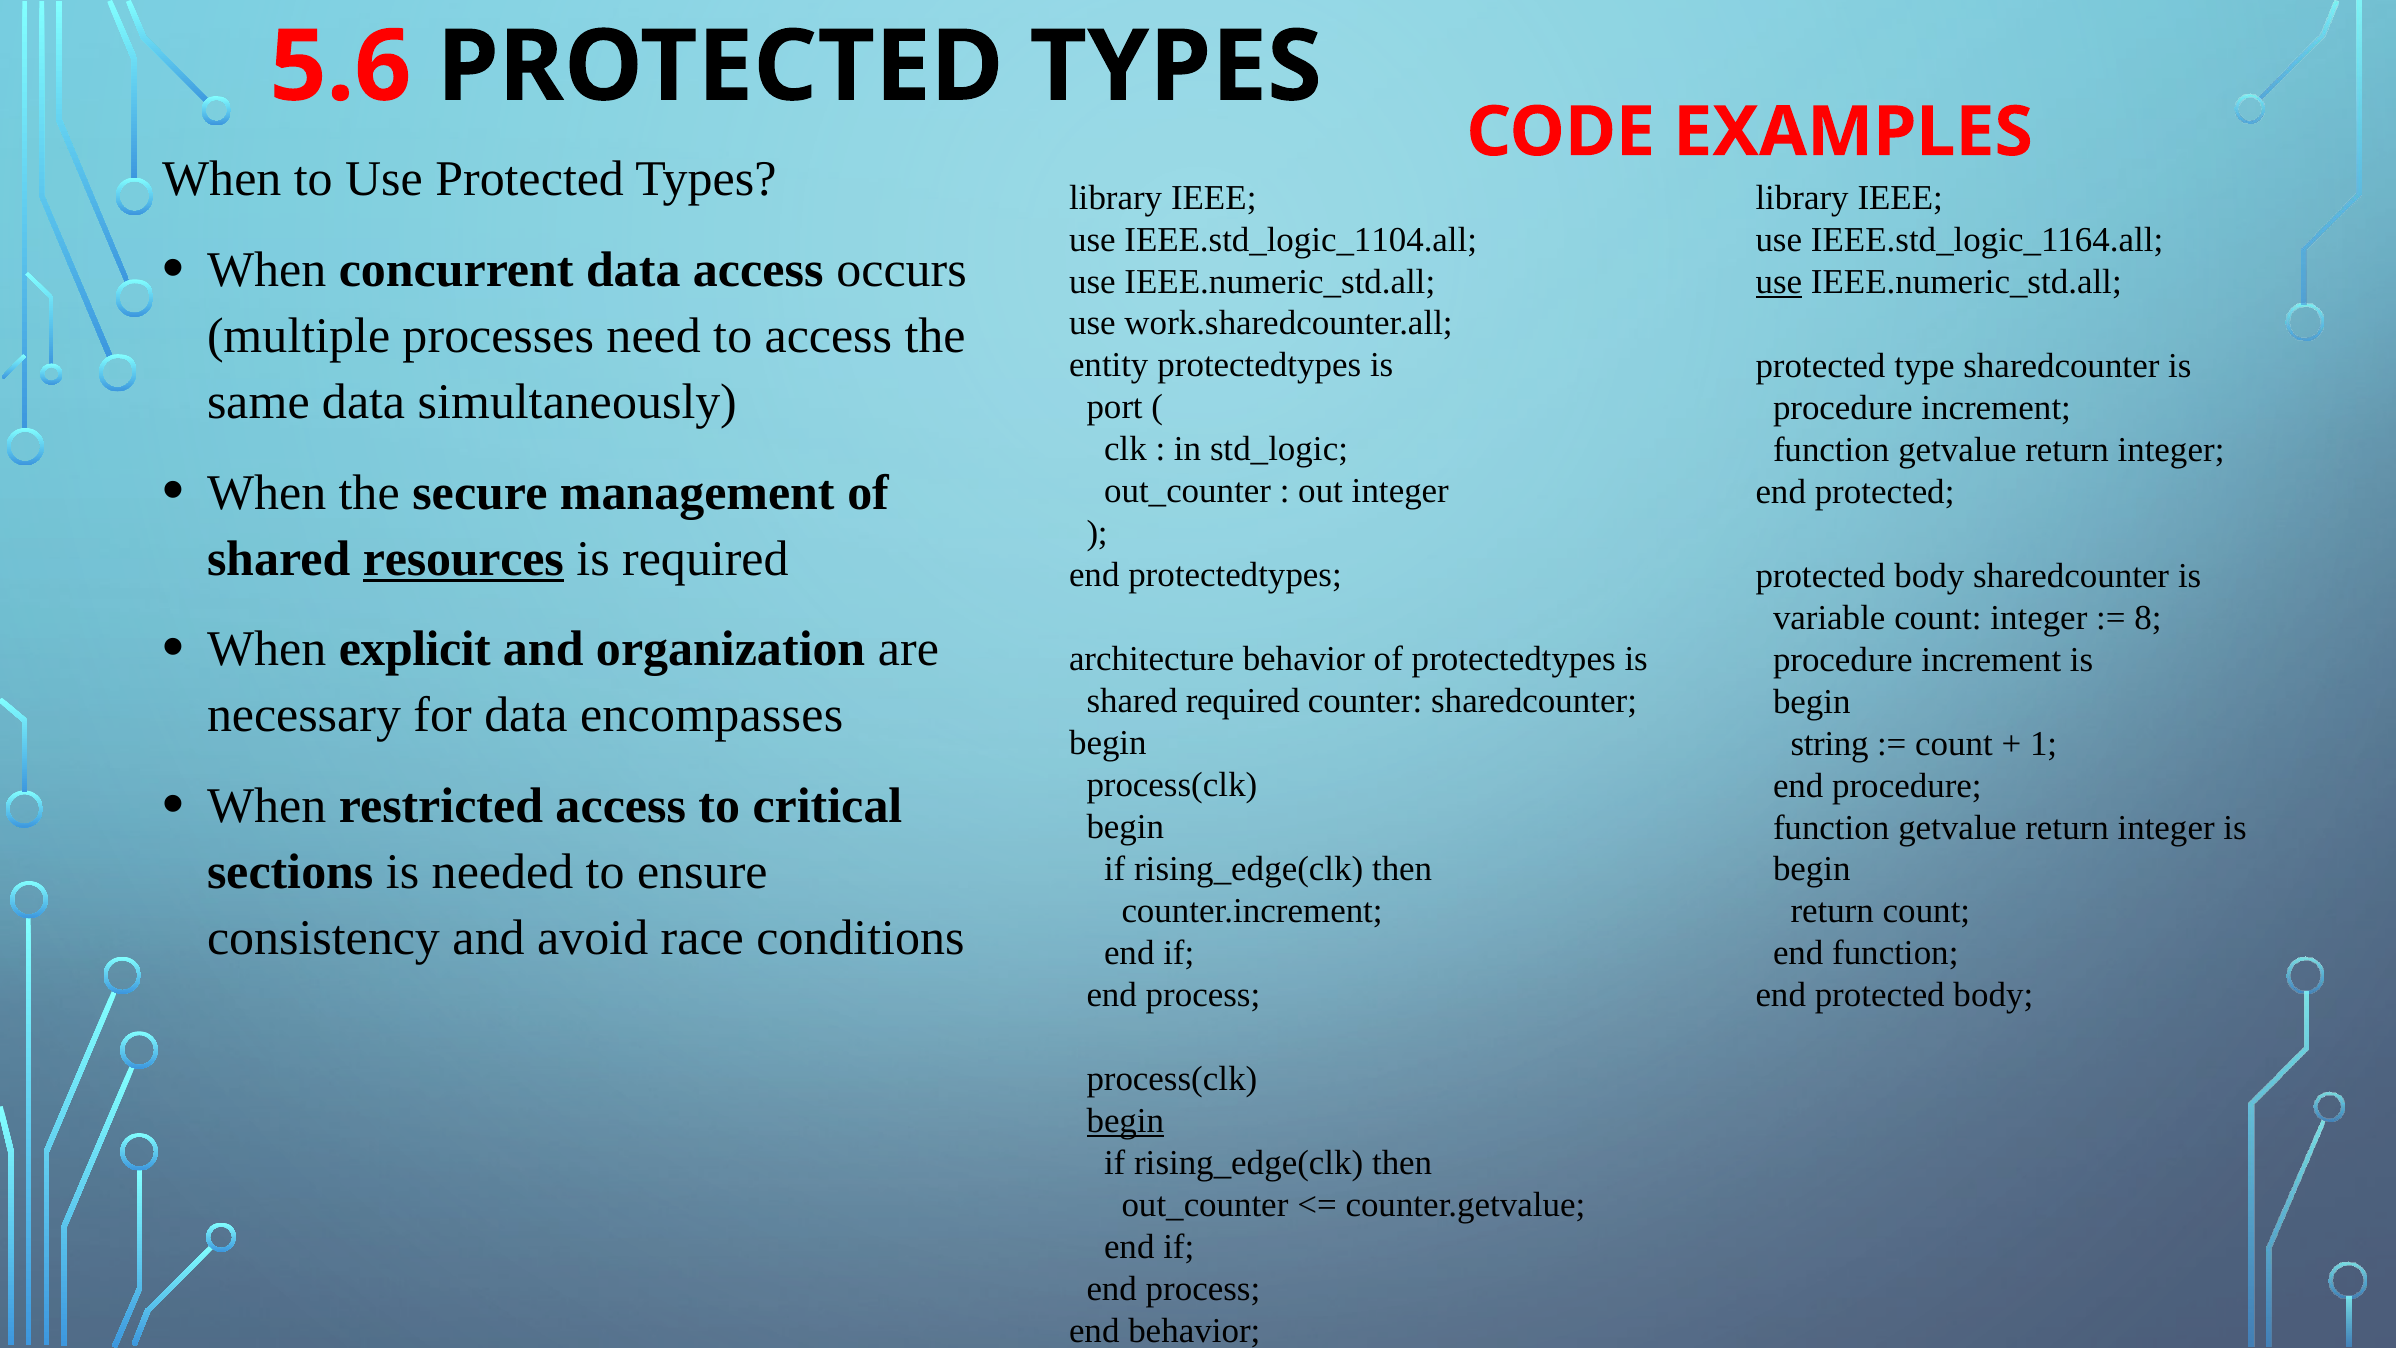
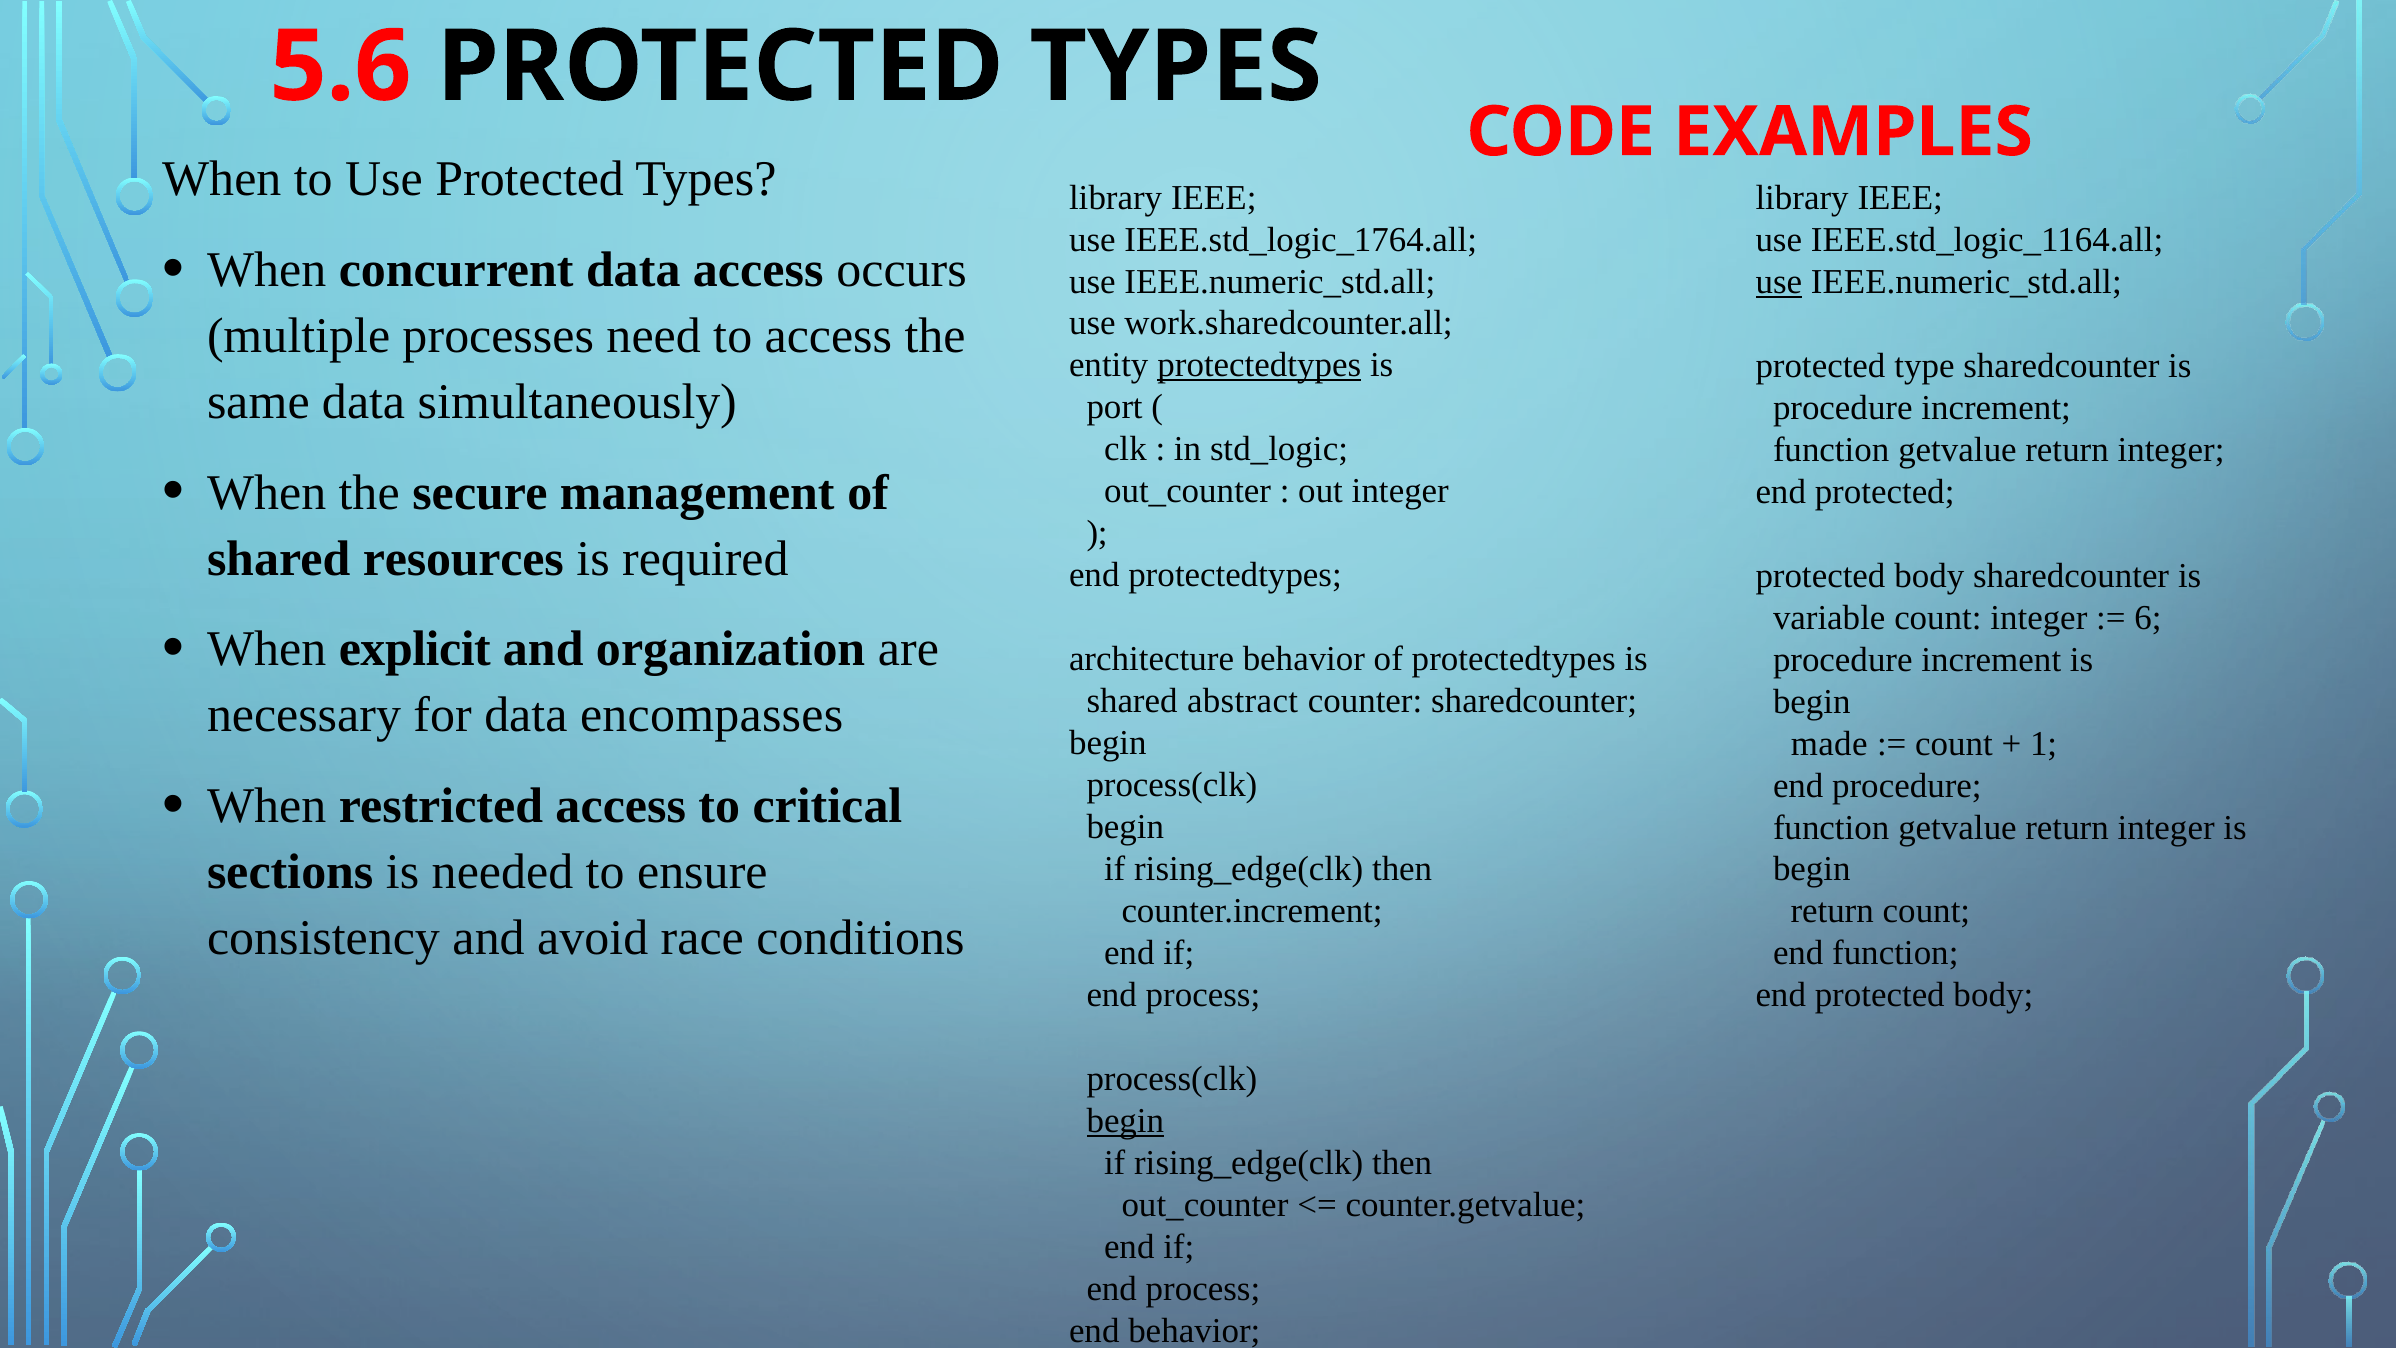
IEEE.std_logic_1104.all: IEEE.std_logic_1104.all -> IEEE.std_logic_1764.all
protectedtypes at (1259, 365) underline: none -> present
resources underline: present -> none
8: 8 -> 6
shared required: required -> abstract
string: string -> made
